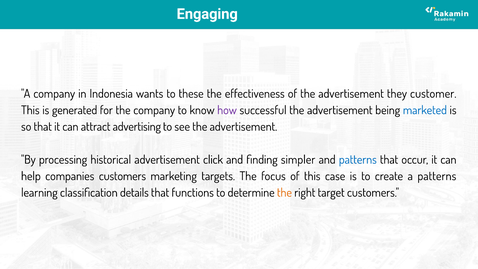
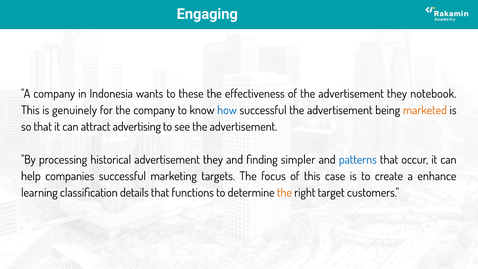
customer: customer -> notebook
generated: generated -> genuinely
how colour: purple -> blue
marketed colour: blue -> orange
historical advertisement click: click -> they
companies customers: customers -> successful
a patterns: patterns -> enhance
